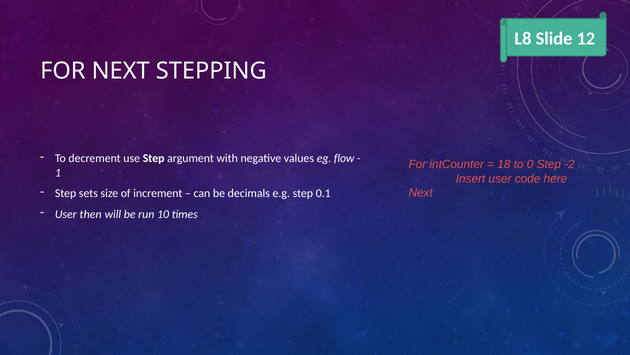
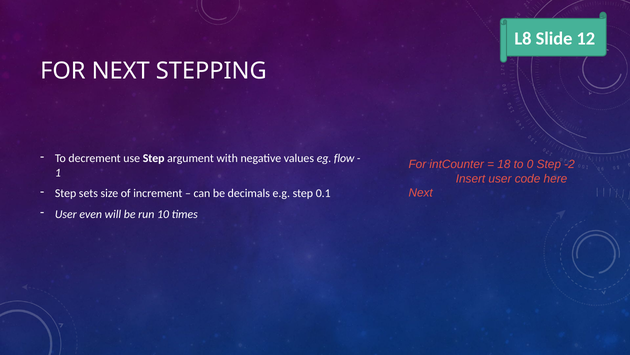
then: then -> even
